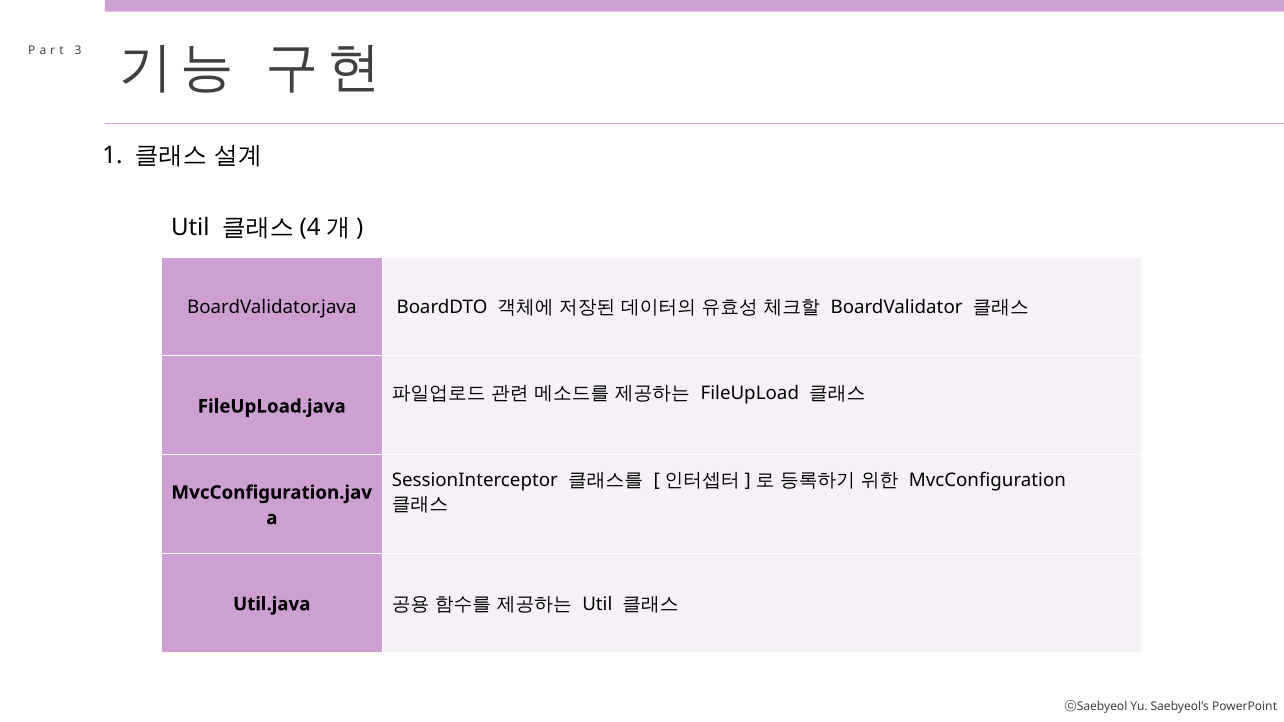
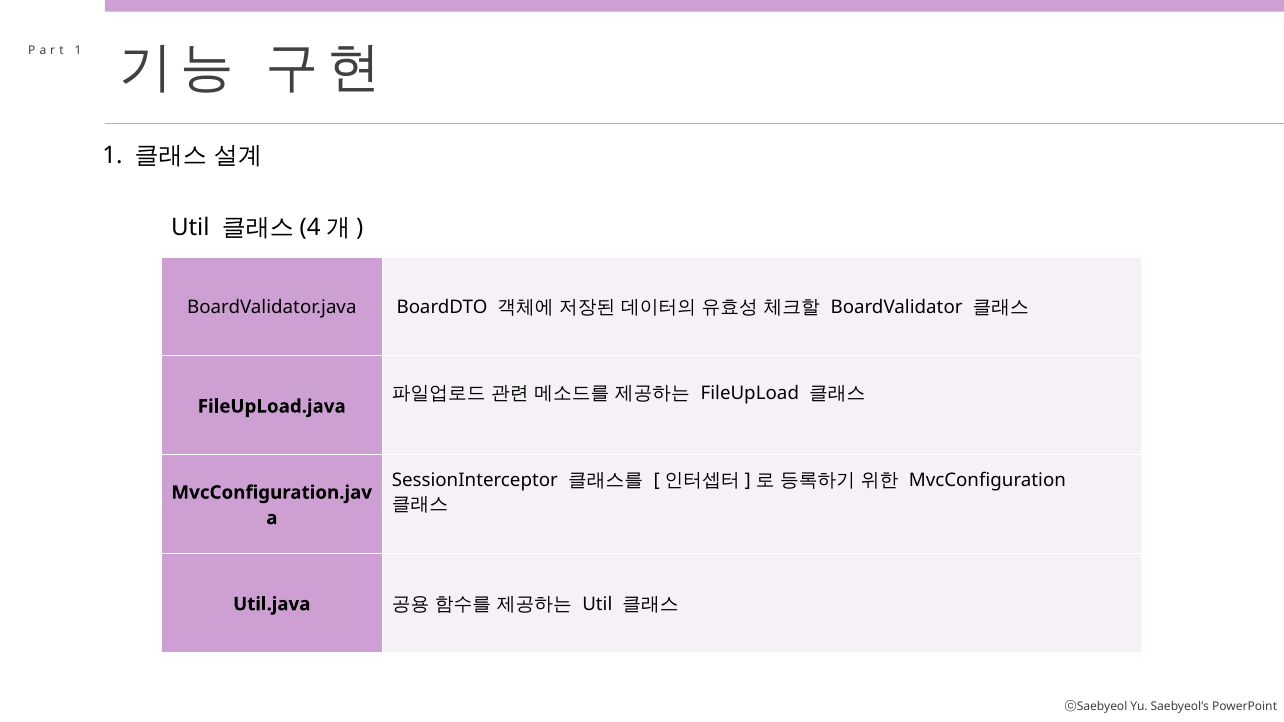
3 at (78, 51): 3 -> 1
